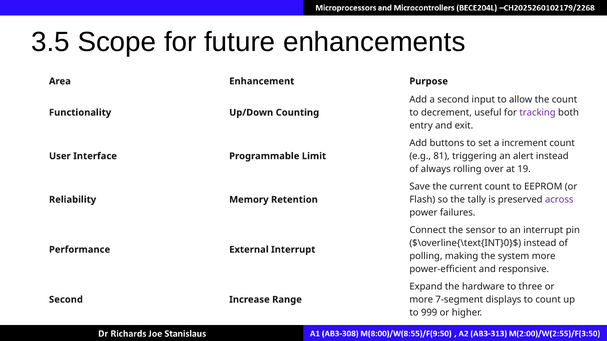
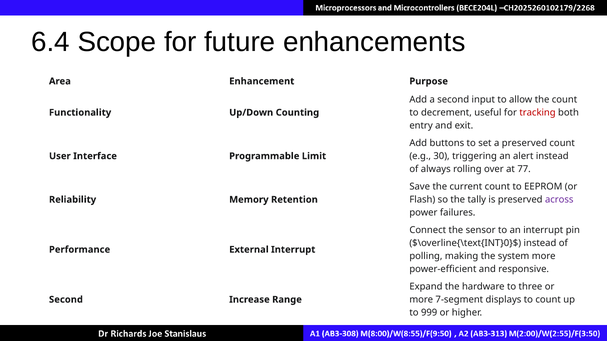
3.5: 3.5 -> 6.4
tracking colour: purple -> red
a increment: increment -> preserved
81: 81 -> 30
19: 19 -> 77
